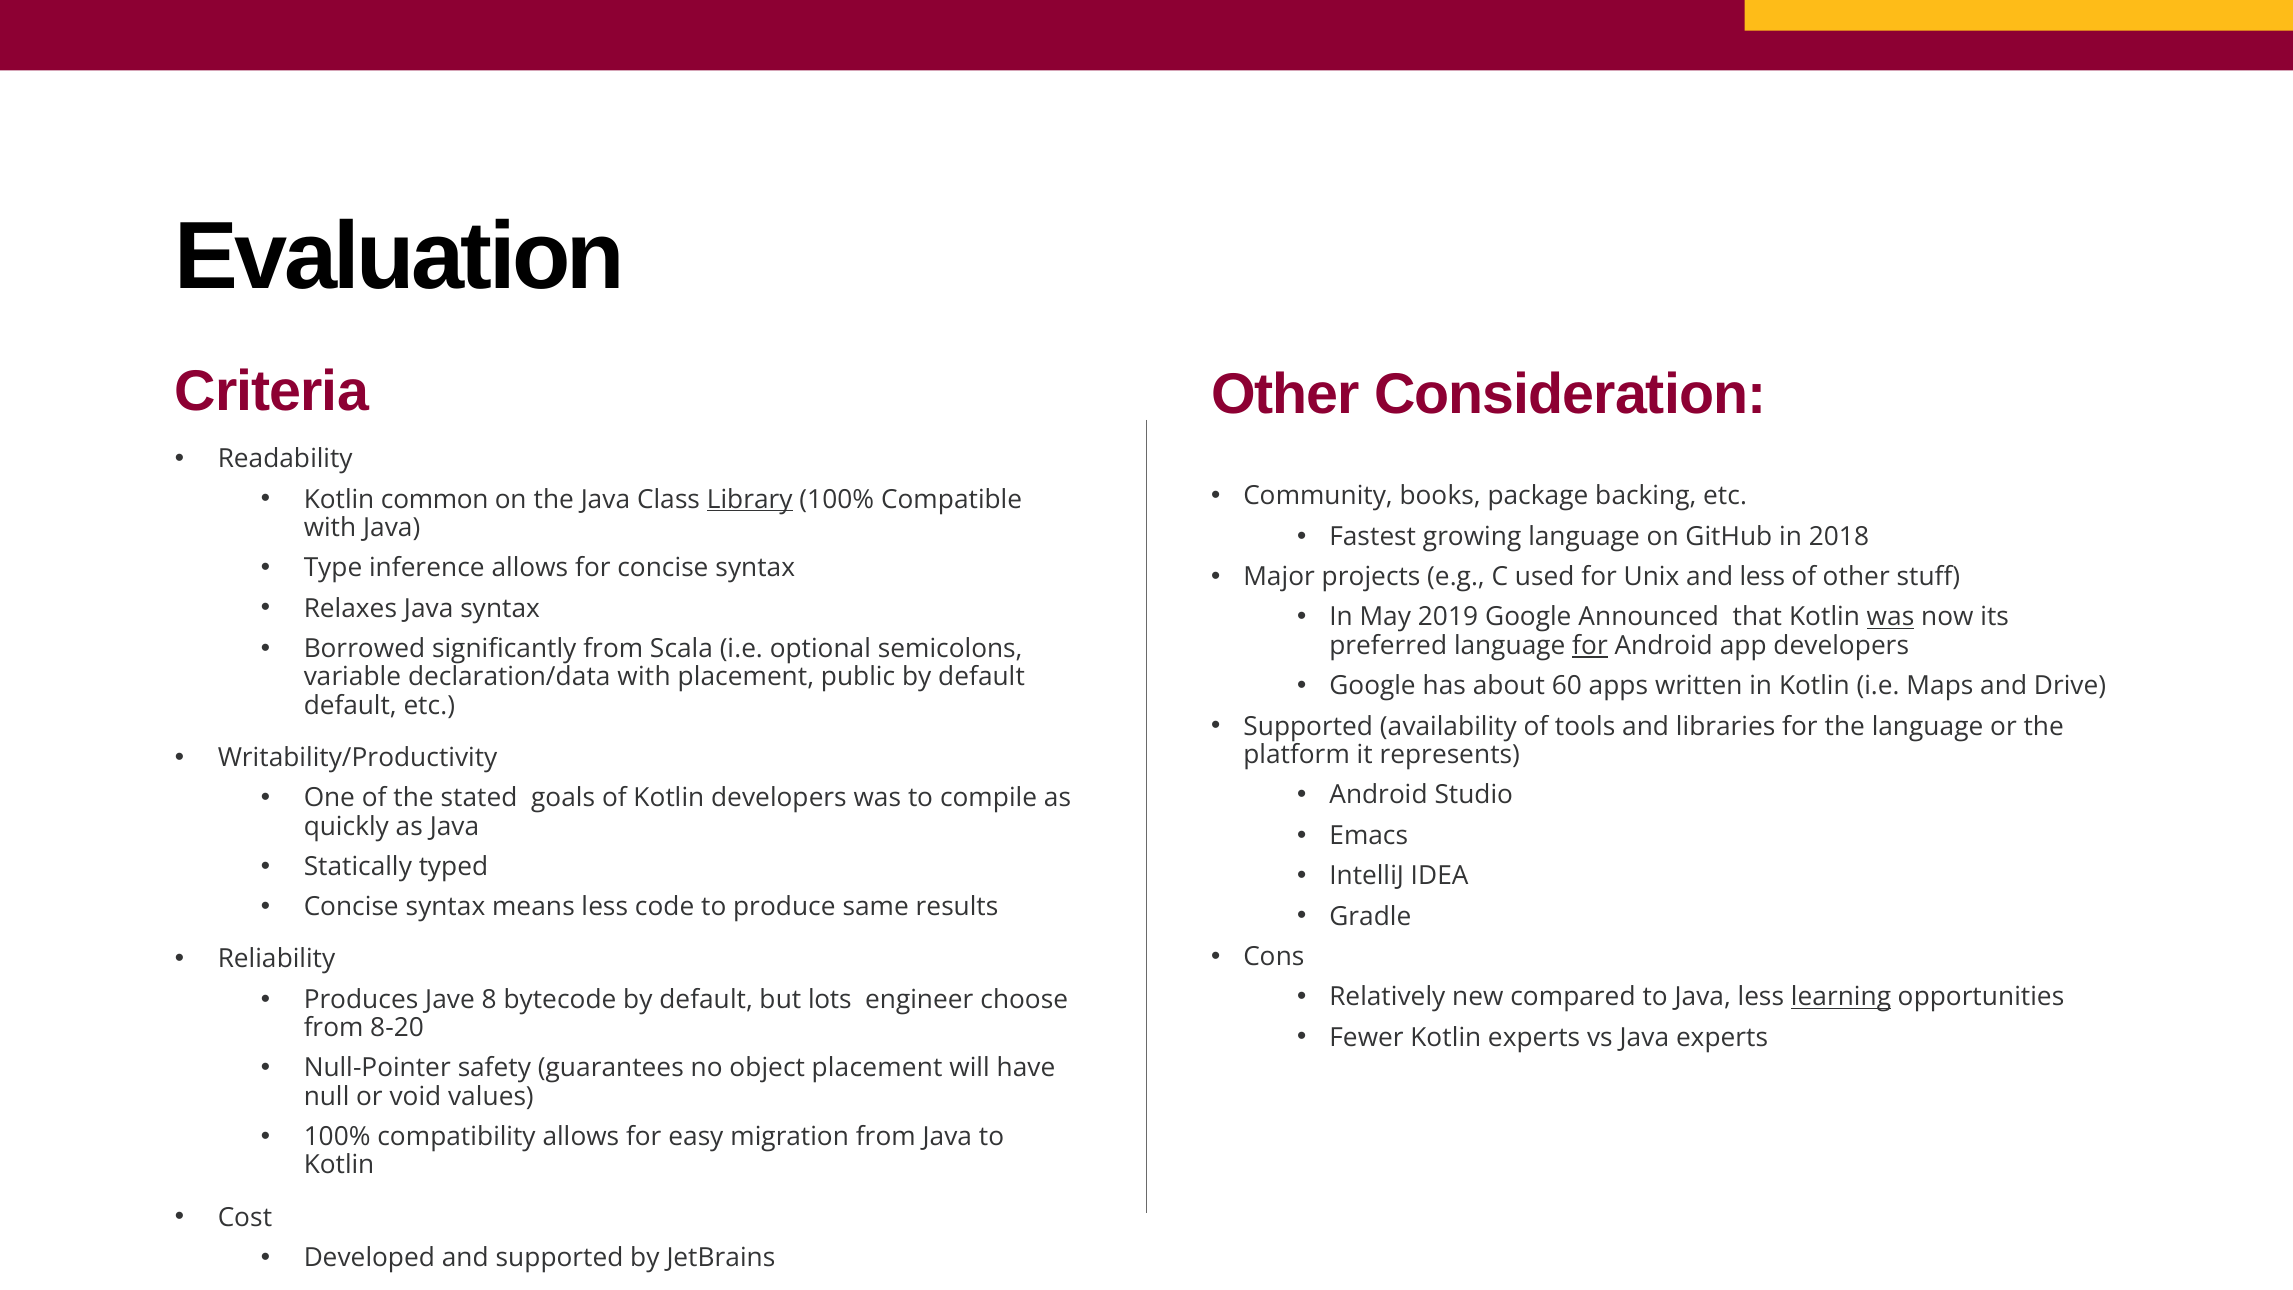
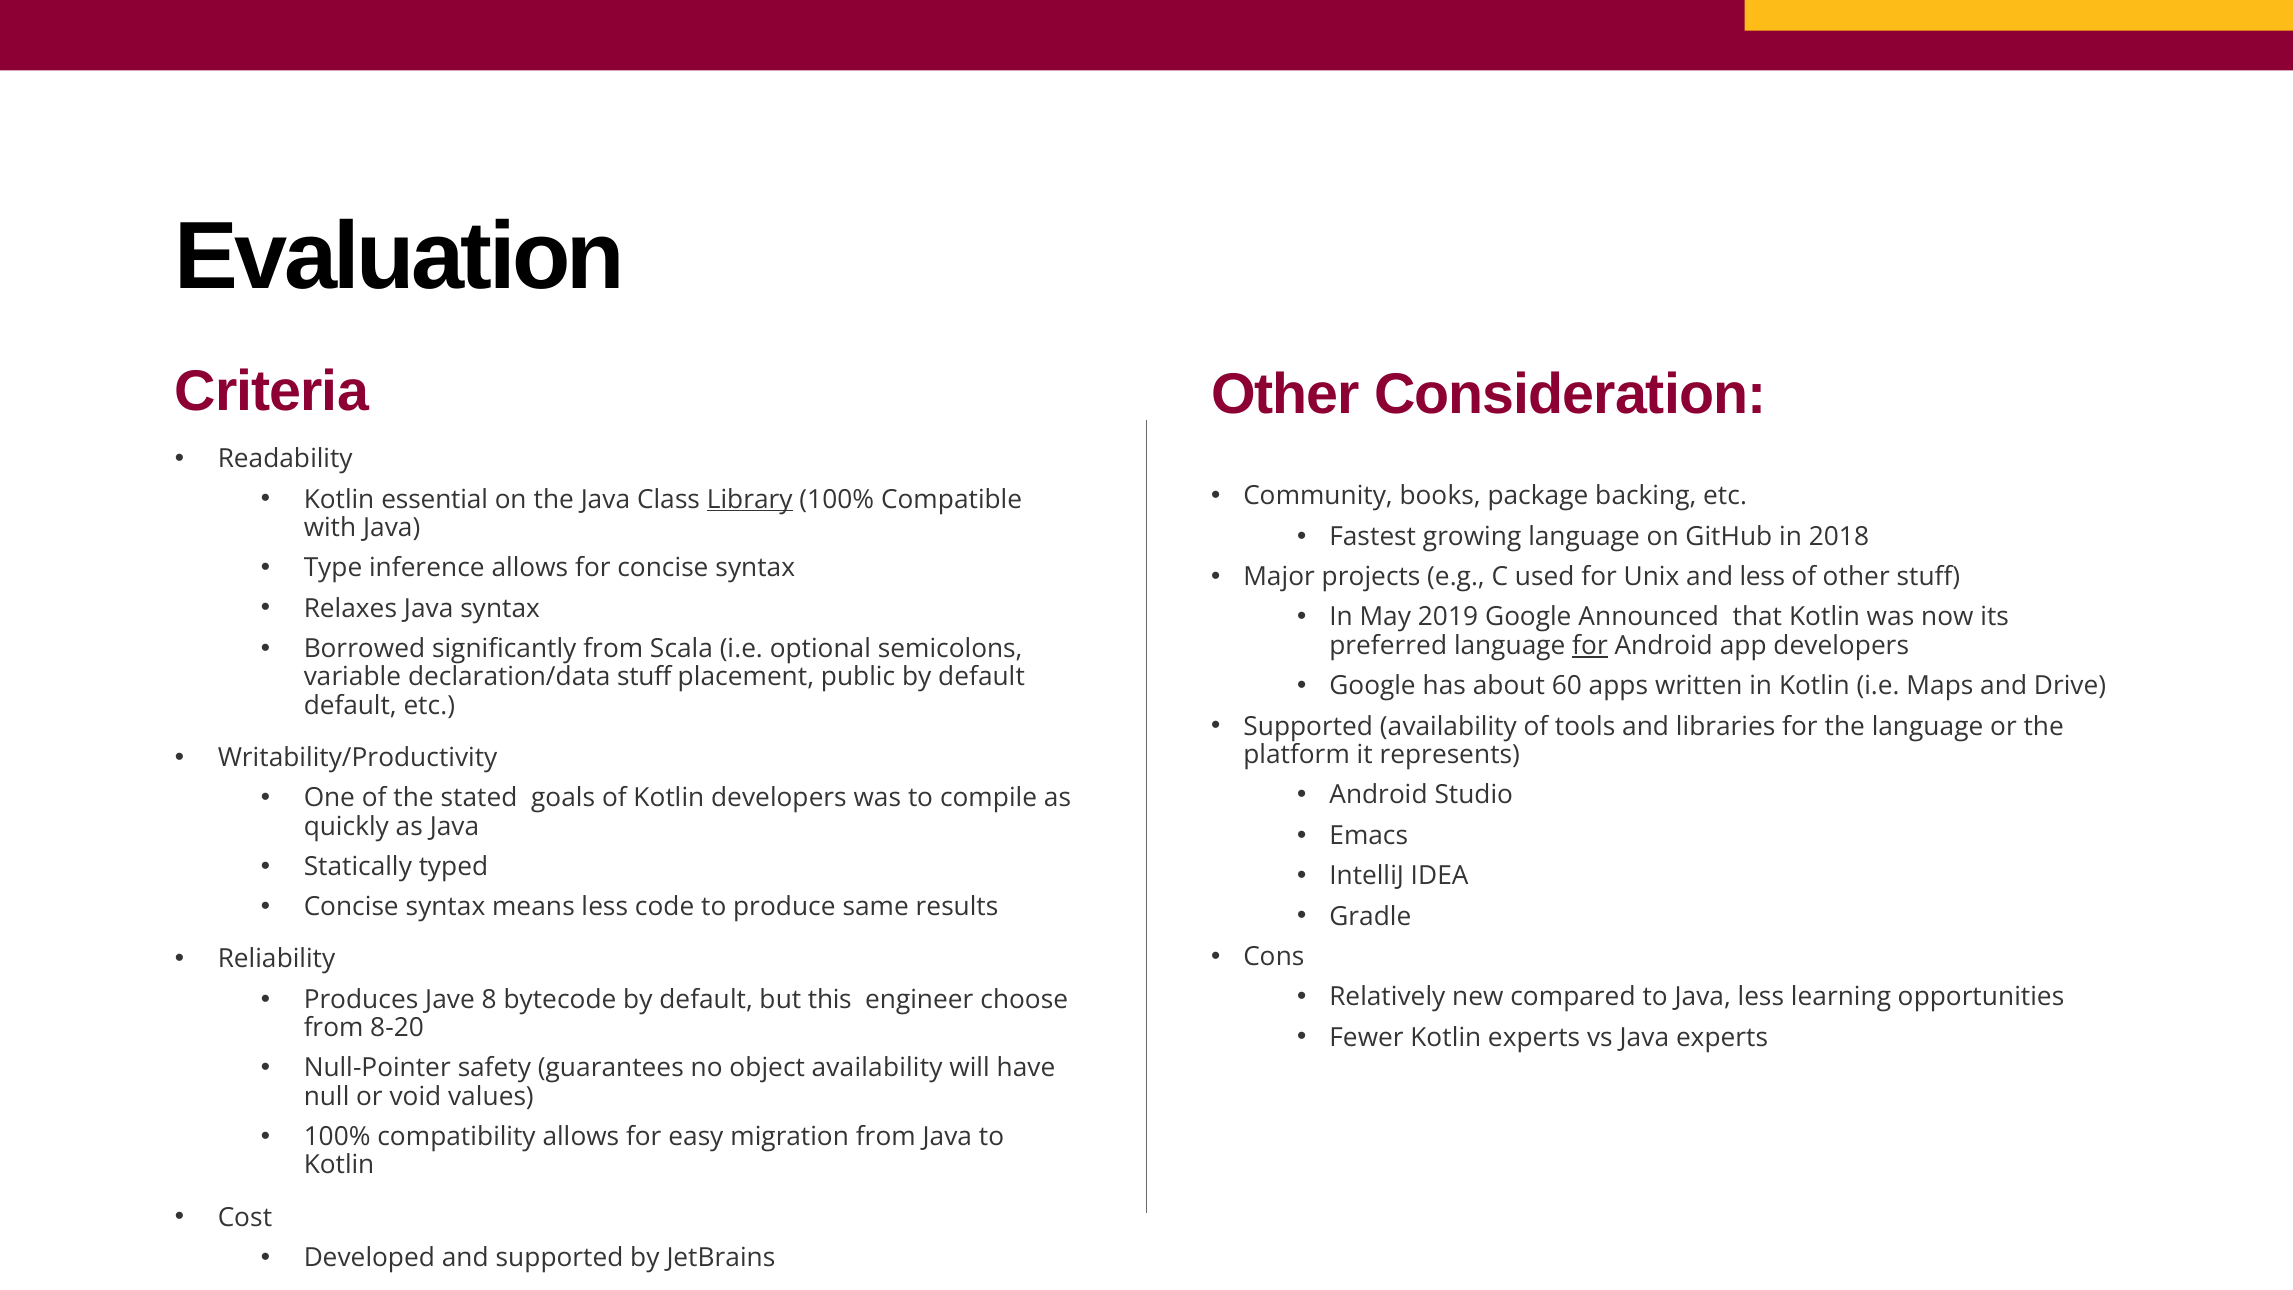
common: common -> essential
was at (1890, 617) underline: present -> none
declaration/data with: with -> stuff
learning underline: present -> none
lots: lots -> this
object placement: placement -> availability
